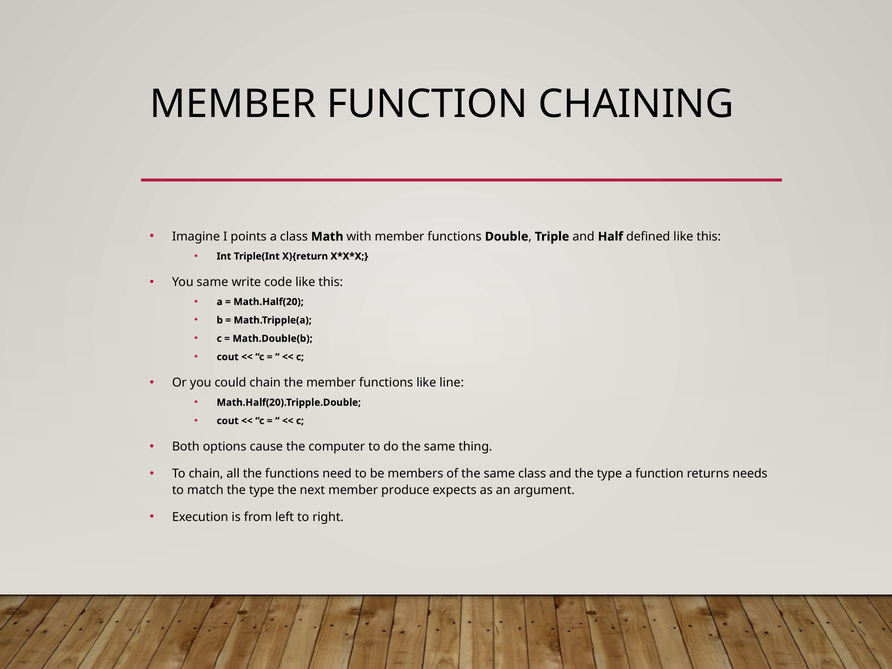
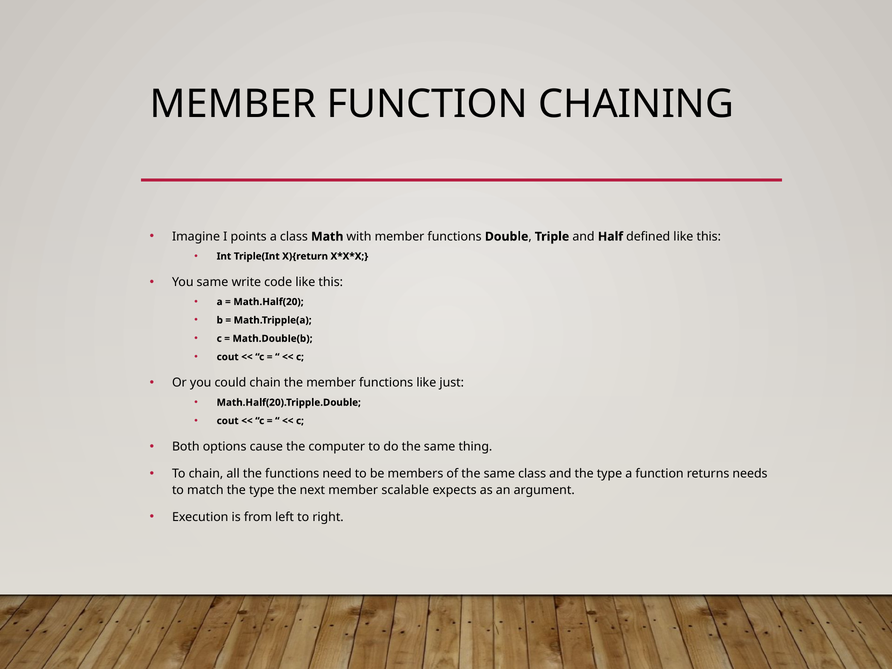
line: line -> just
produce: produce -> scalable
